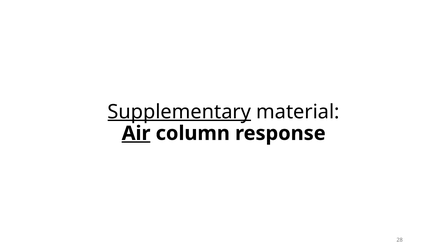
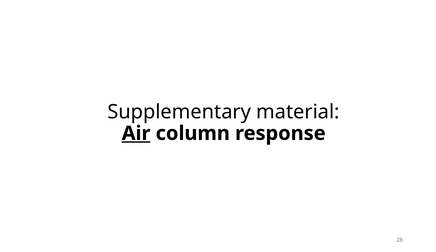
Supplementary underline: present -> none
